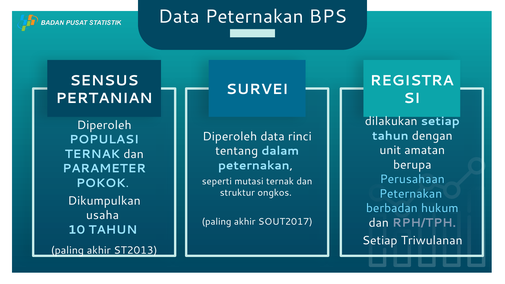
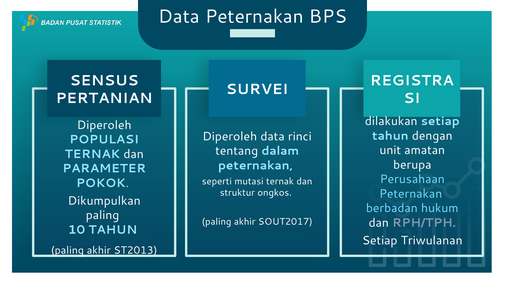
usaha at (102, 215): usaha -> paling
